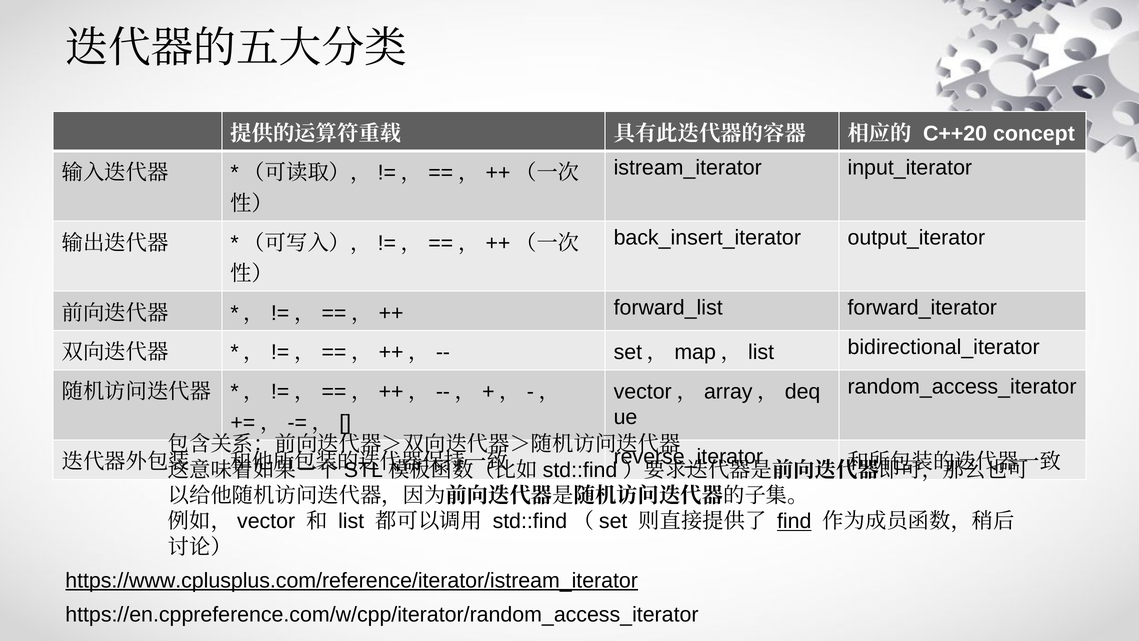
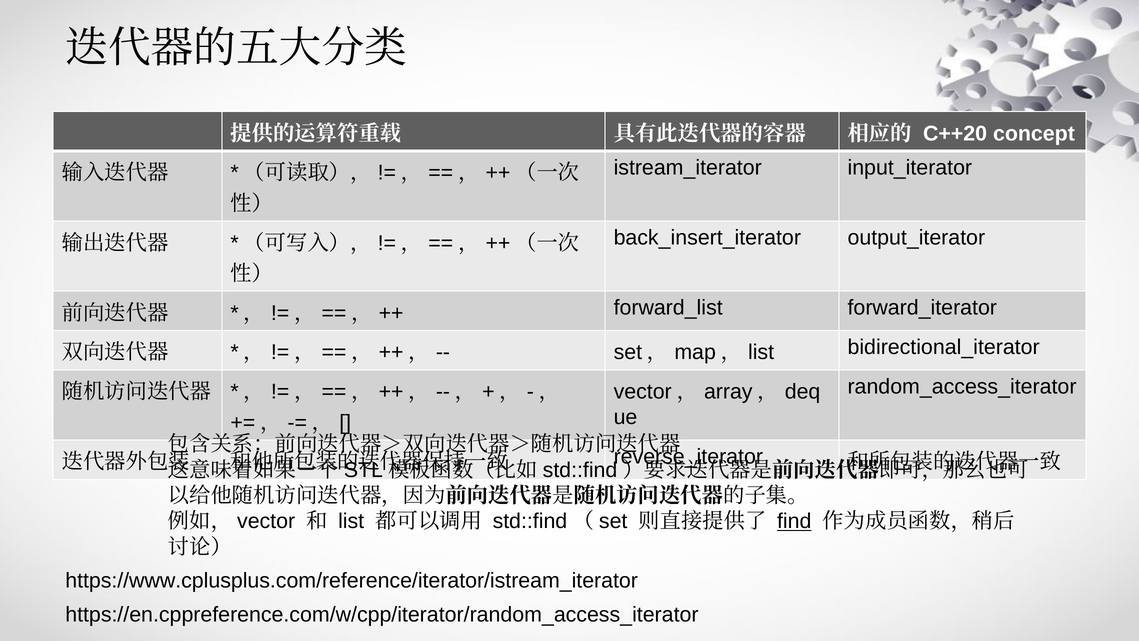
https://www.cplusplus.com/reference/iterator/istream_iterator underline: present -> none
